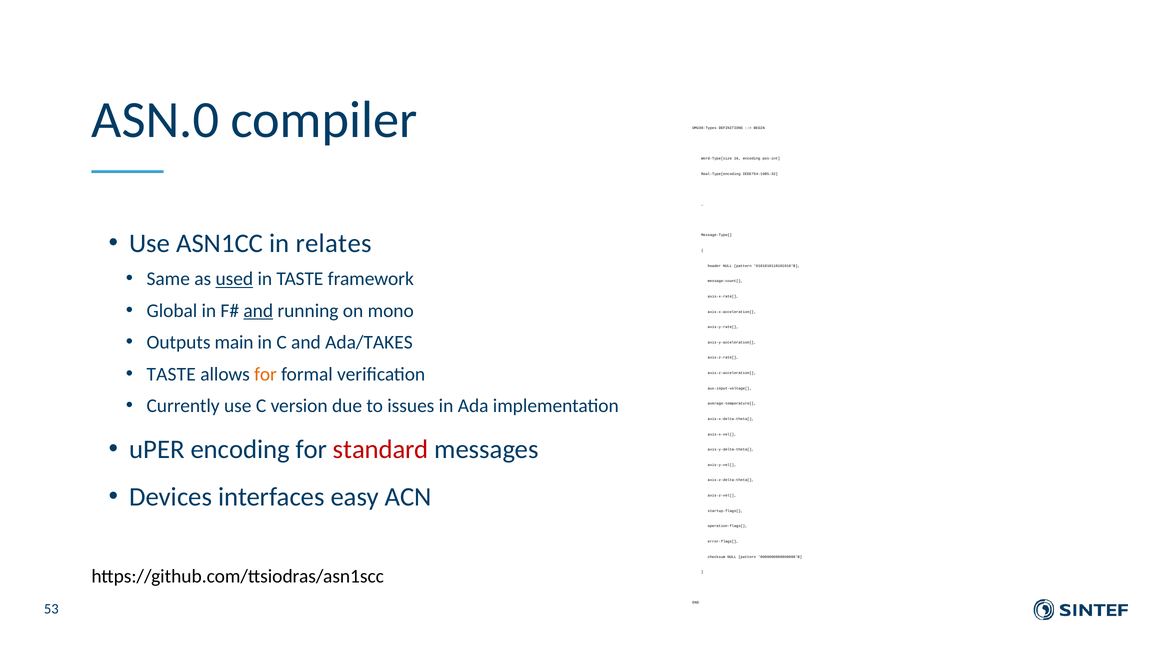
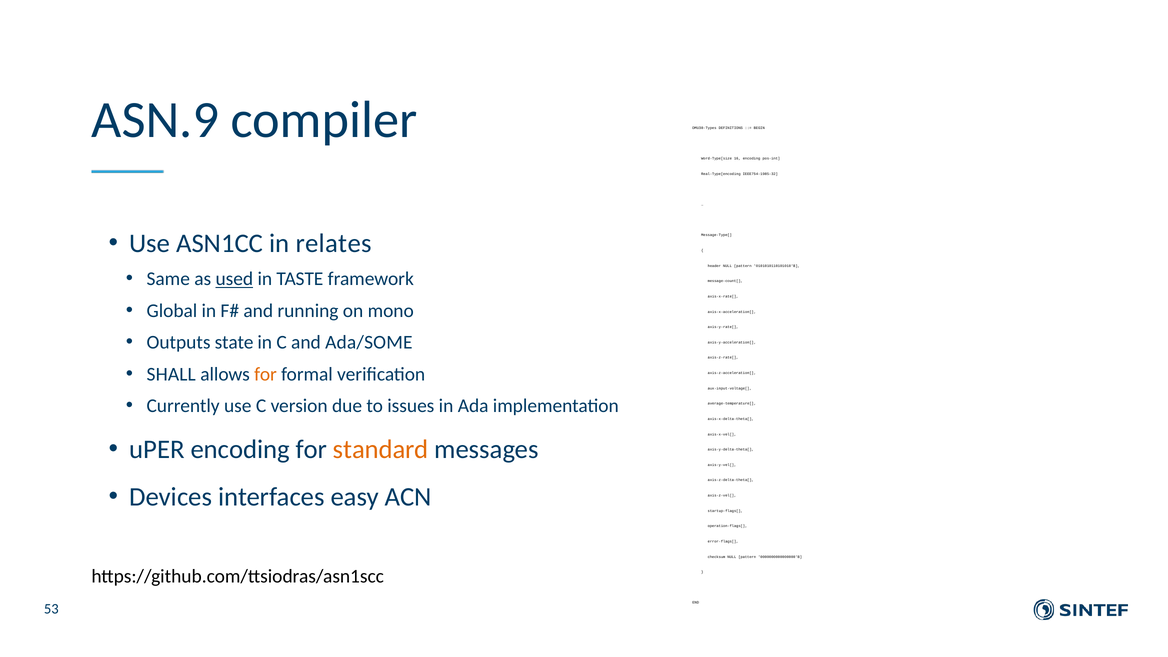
ASN.0: ASN.0 -> ASN.9
and at (258, 311) underline: present -> none
main: main -> state
Ada/TAKES: Ada/TAKES -> Ada/SOME
TASTE at (171, 374): TASTE -> SHALL
standard colour: red -> orange
